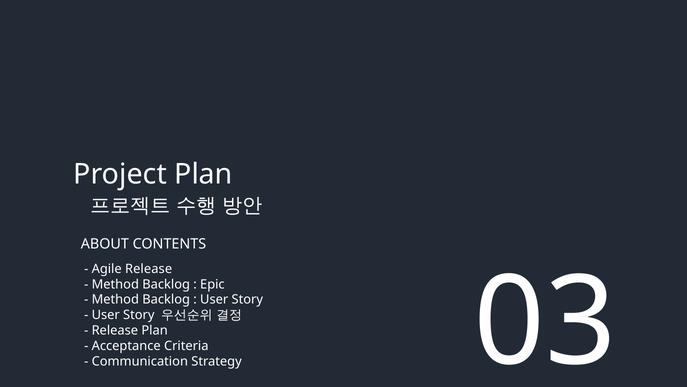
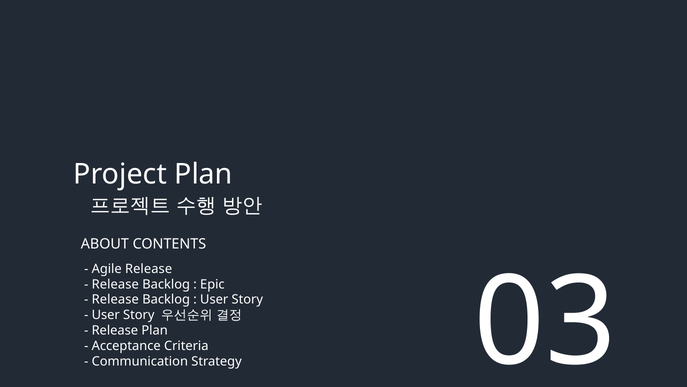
Method at (115, 284): Method -> Release
Method at (115, 299): Method -> Release
